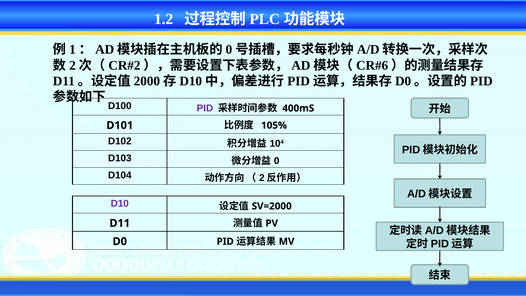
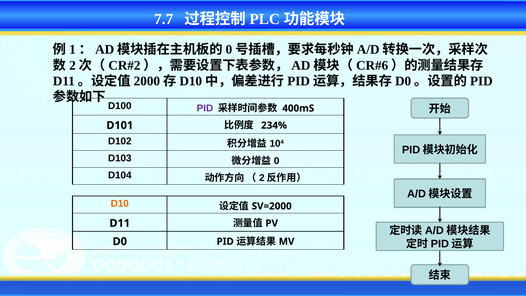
1.2: 1.2 -> 7.7
105%: 105% -> 234%
D10 colour: purple -> orange
